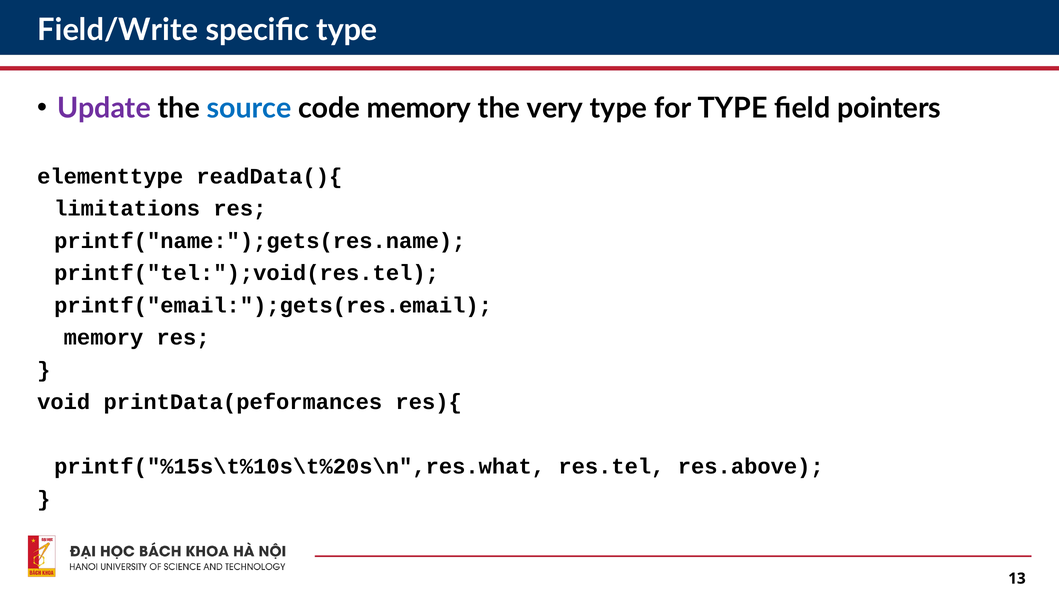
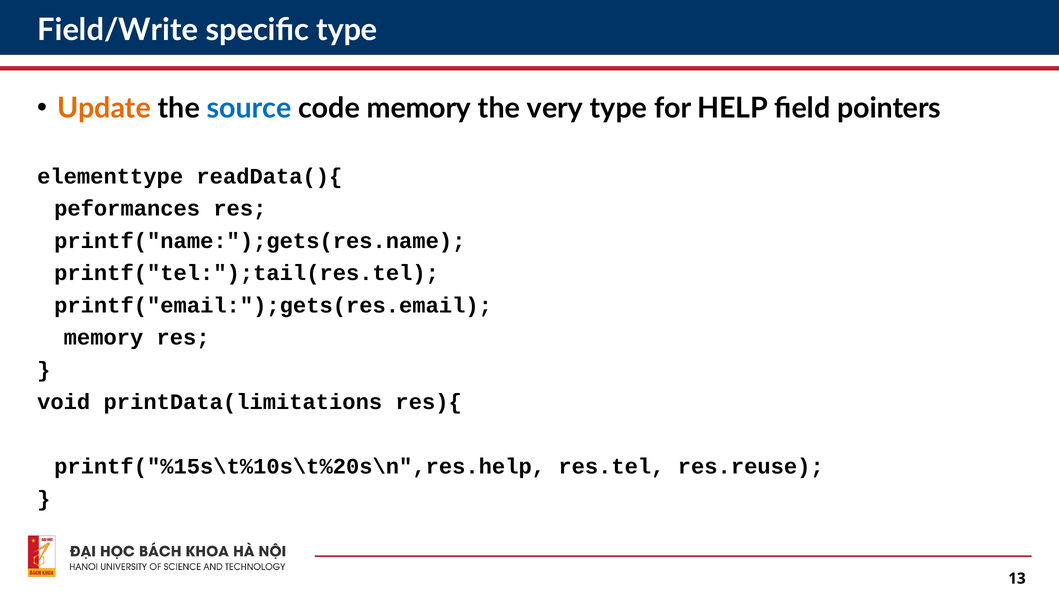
Update colour: purple -> orange
for TYPE: TYPE -> HELP
limitations: limitations -> peformances
printf("tel:");void(res.tel: printf("tel:");void(res.tel -> printf("tel:");tail(res.tel
printData(peformances: printData(peformances -> printData(limitations
printf("%15s\t%10s\t%20s\n",res.what: printf("%15s\t%10s\t%20s\n",res.what -> printf("%15s\t%10s\t%20s\n",res.help
res.above: res.above -> res.reuse
